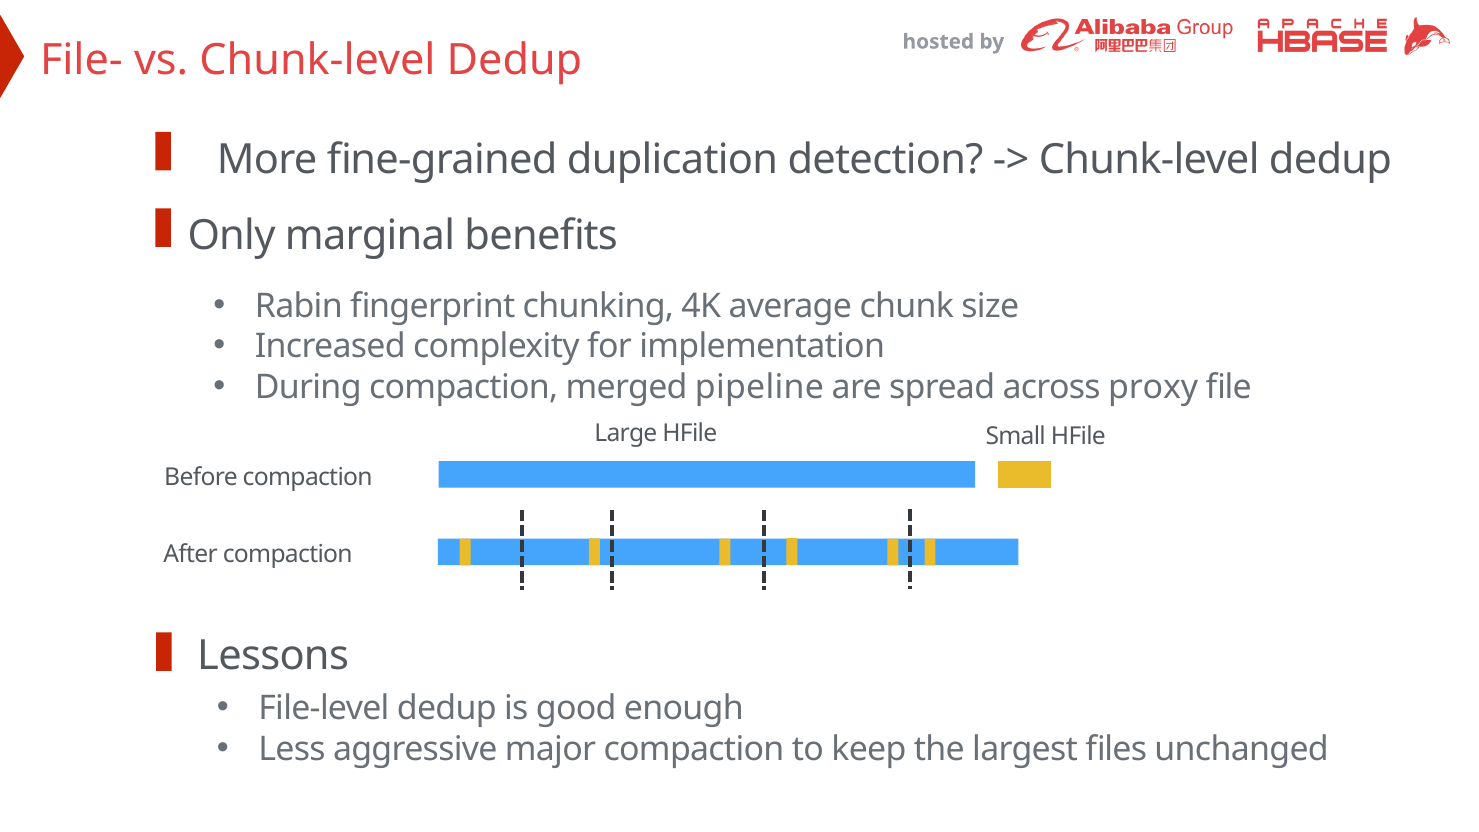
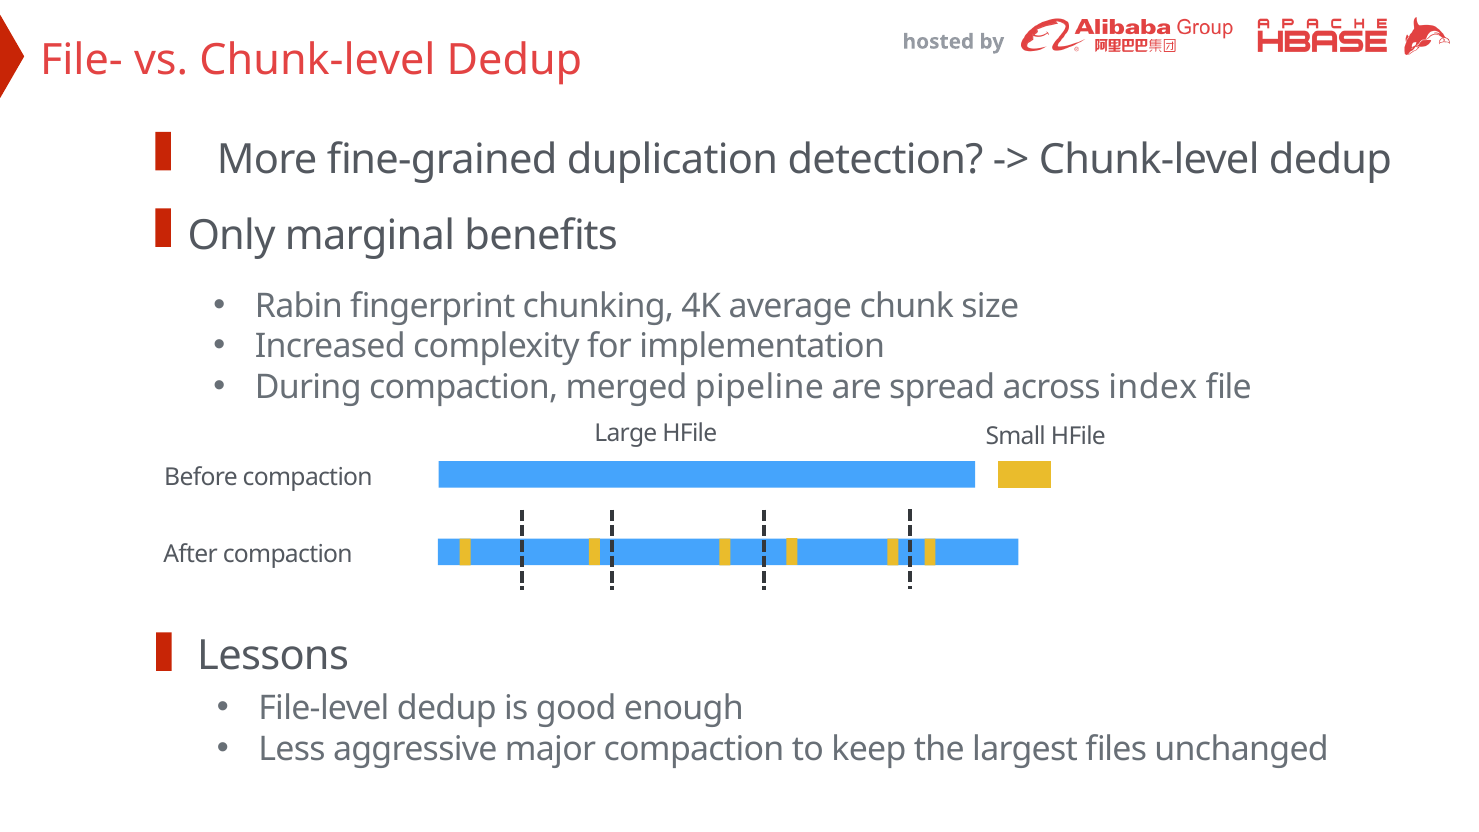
proxy: proxy -> index
